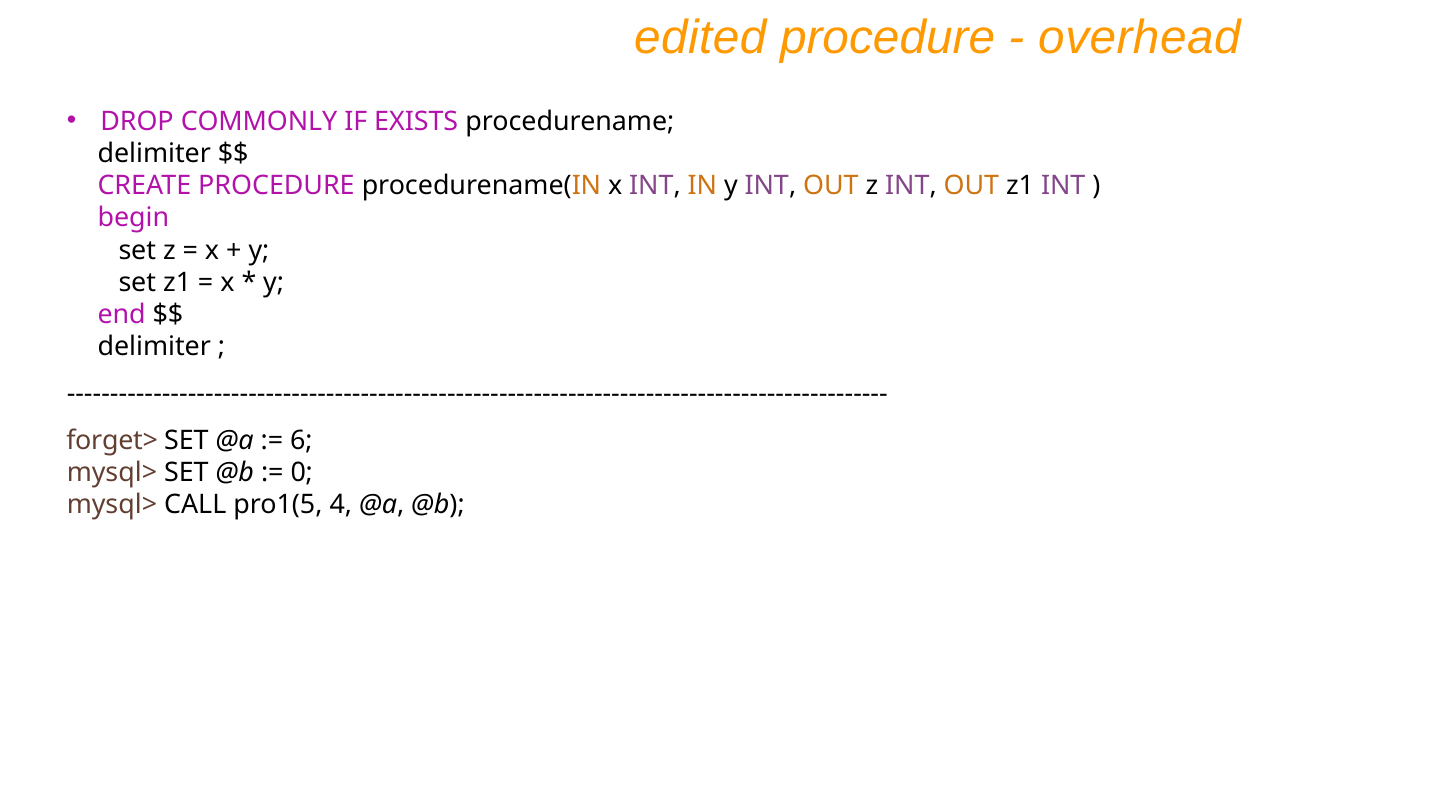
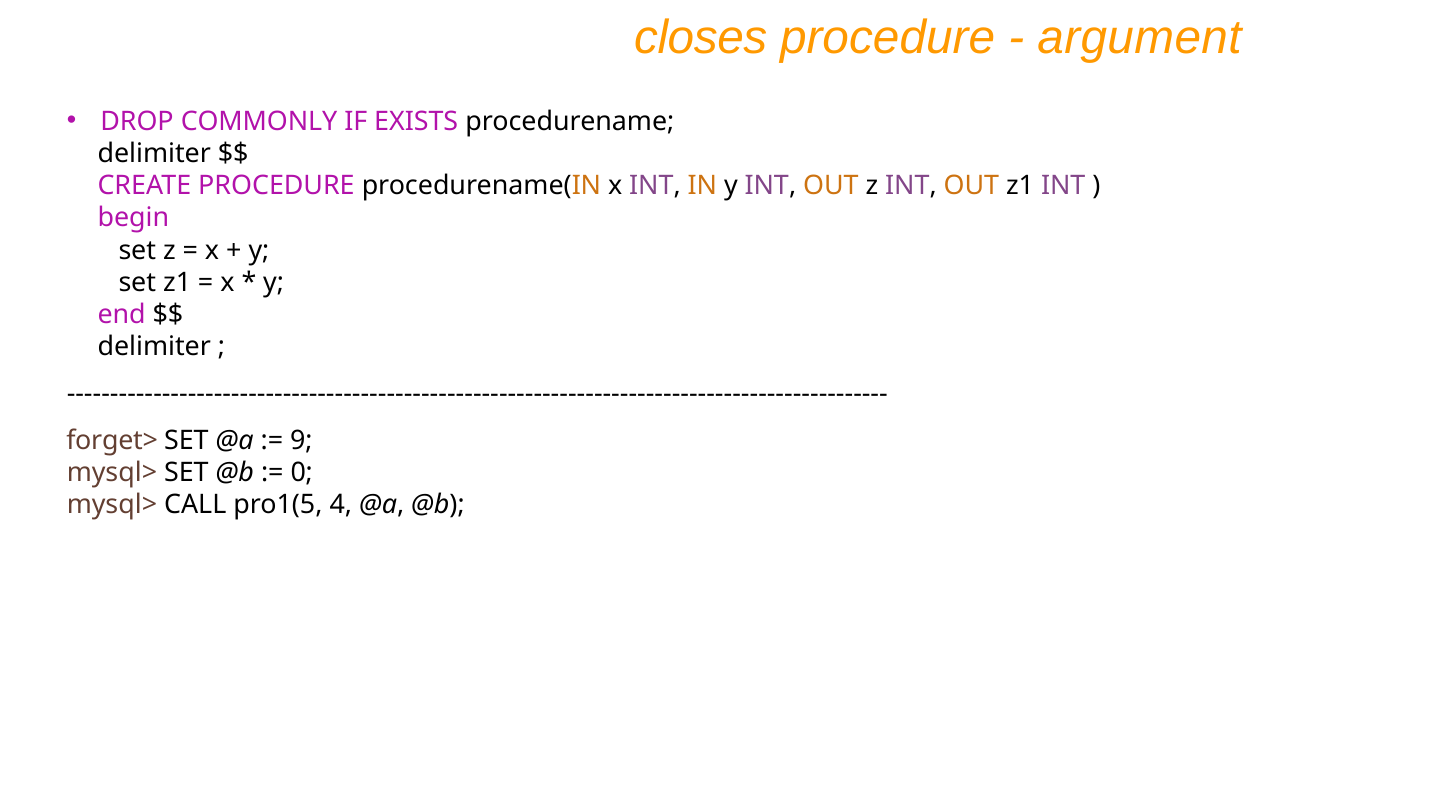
edited: edited -> closes
overhead: overhead -> argument
6: 6 -> 9
